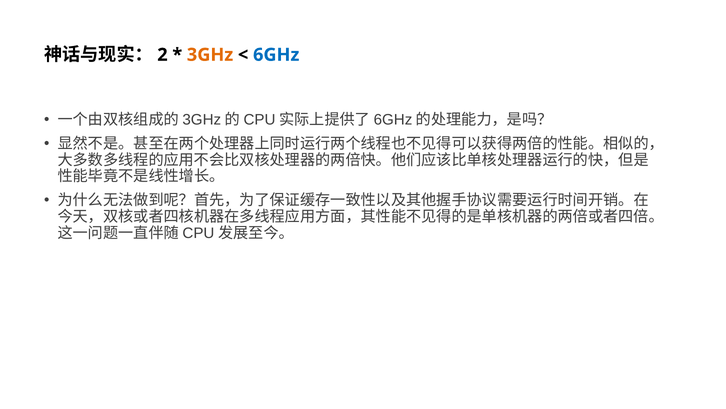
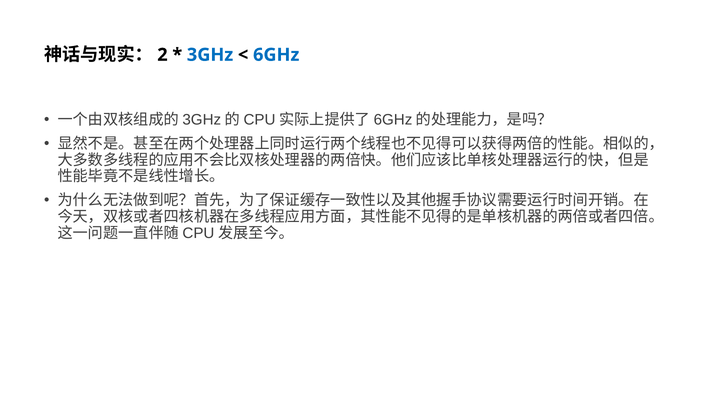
3GHz colour: orange -> blue
